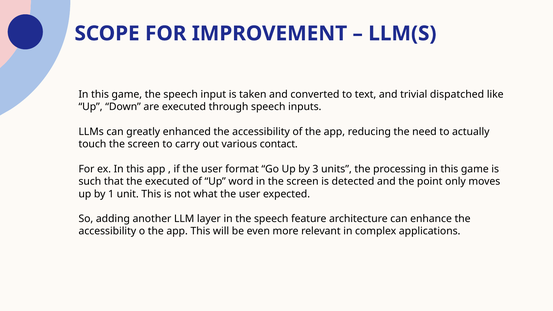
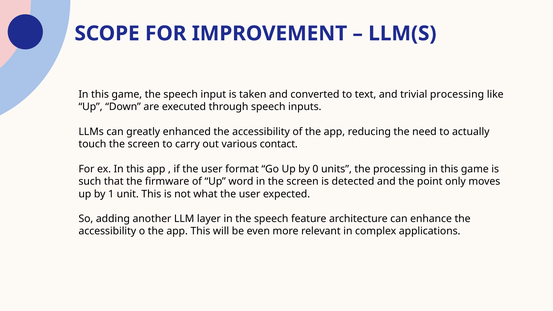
trivial dispatched: dispatched -> processing
3: 3 -> 0
the executed: executed -> firmware
